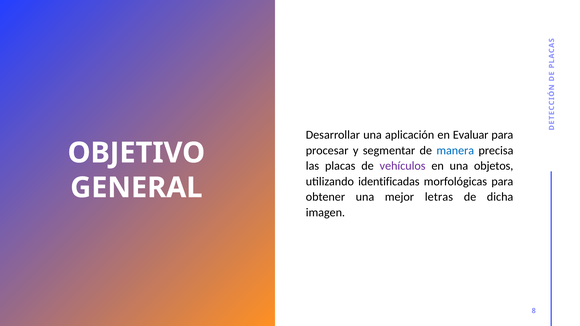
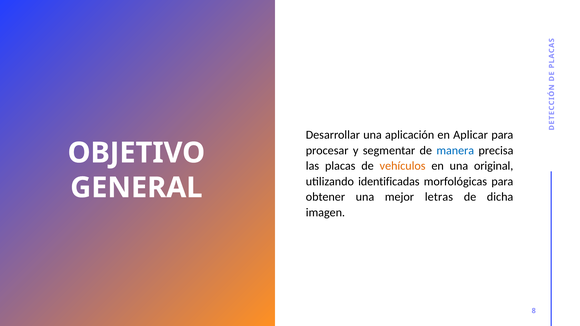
Evaluar: Evaluar -> Aplicar
vehículos colour: purple -> orange
objetos: objetos -> original
